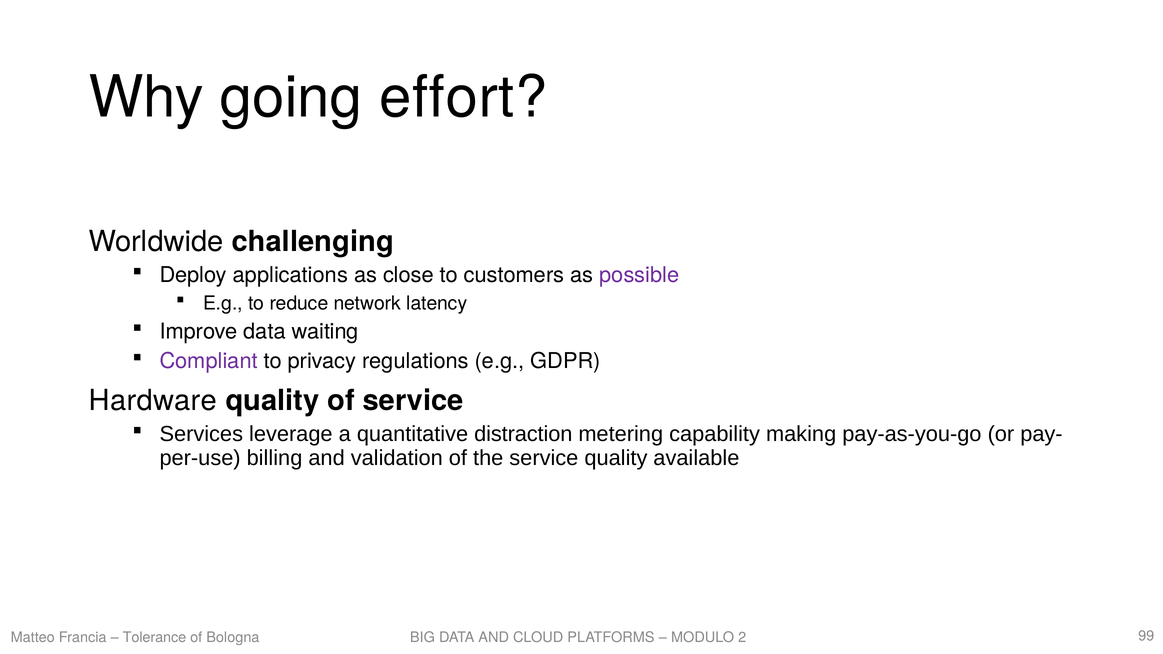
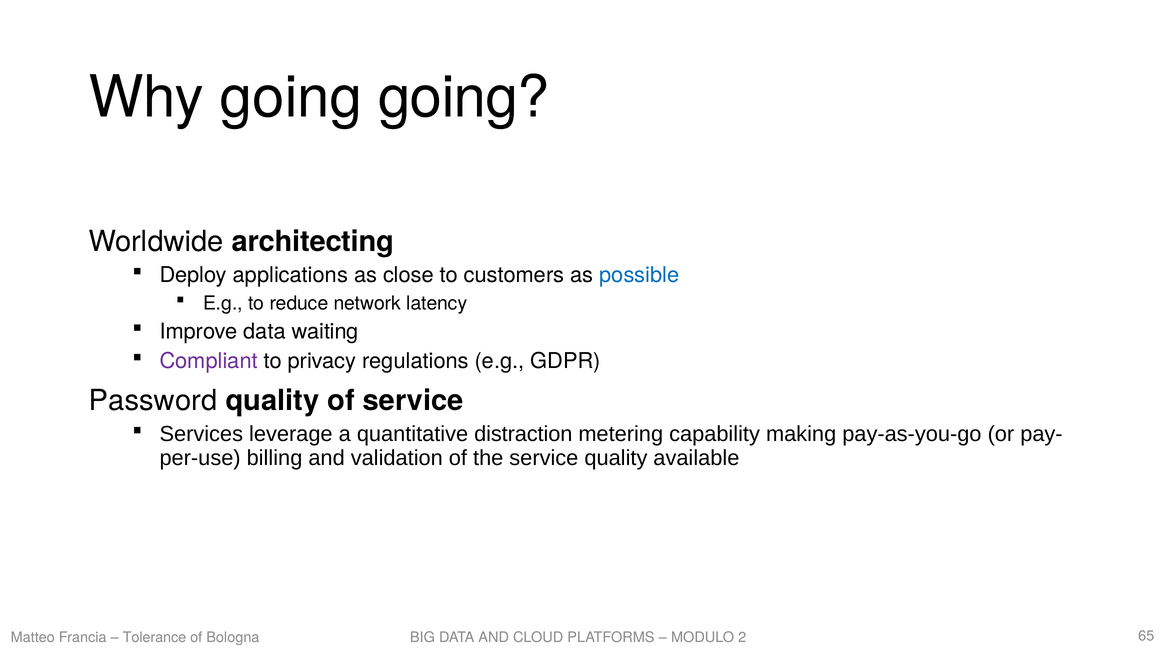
going effort: effort -> going
challenging: challenging -> architecting
possible colour: purple -> blue
Hardware: Hardware -> Password
99: 99 -> 65
